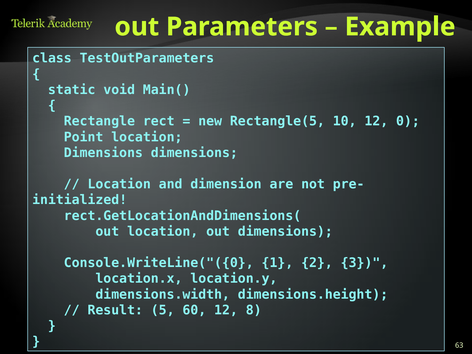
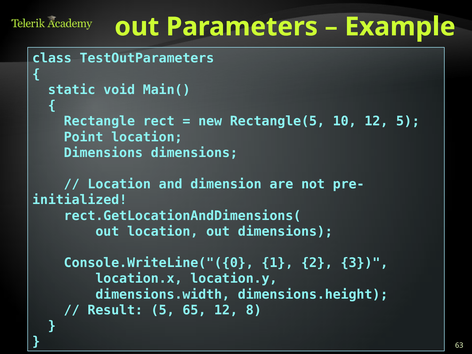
12 0: 0 -> 5
60: 60 -> 65
